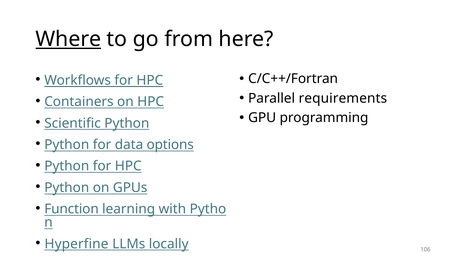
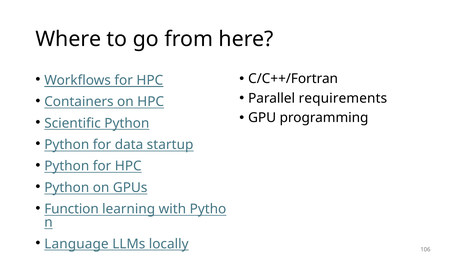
Where underline: present -> none
options: options -> startup
Hyperfine: Hyperfine -> Language
